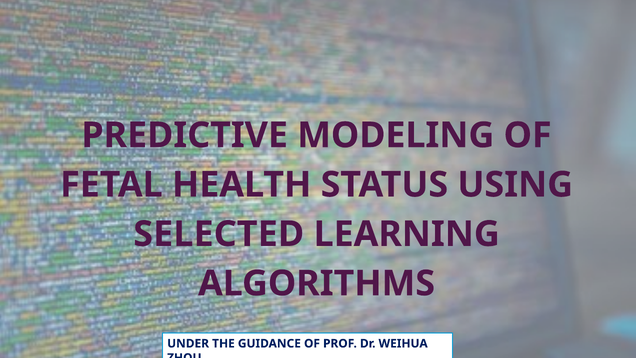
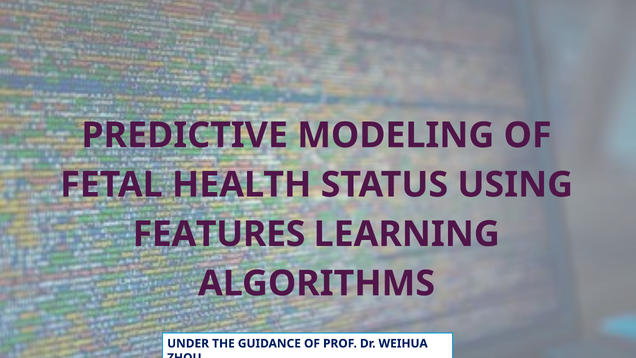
SELECTED: SELECTED -> FEATURES
